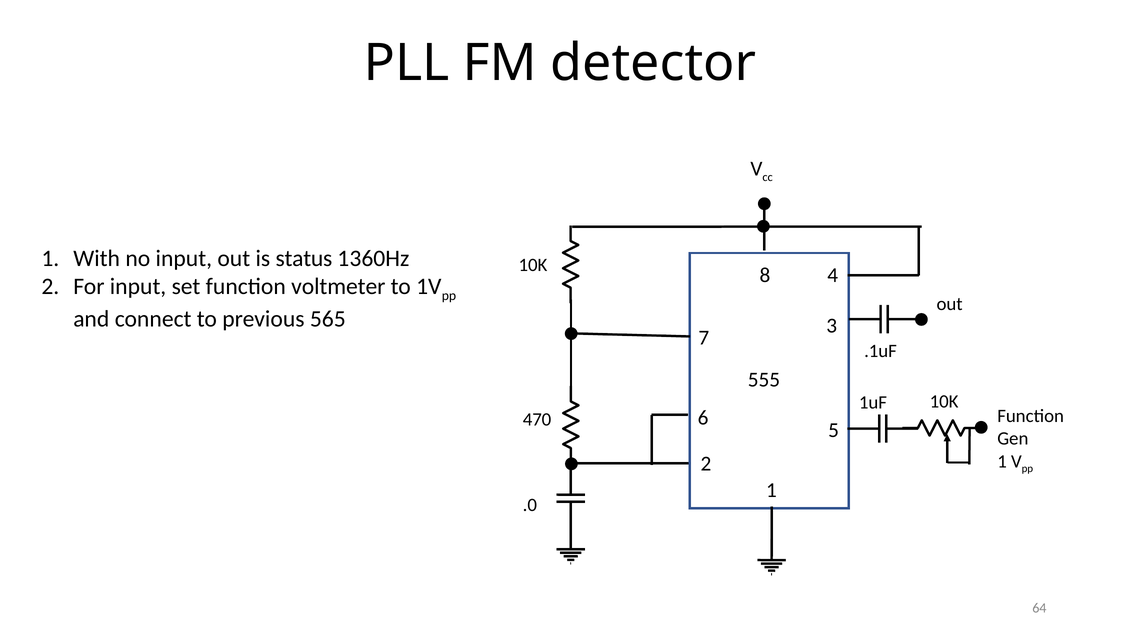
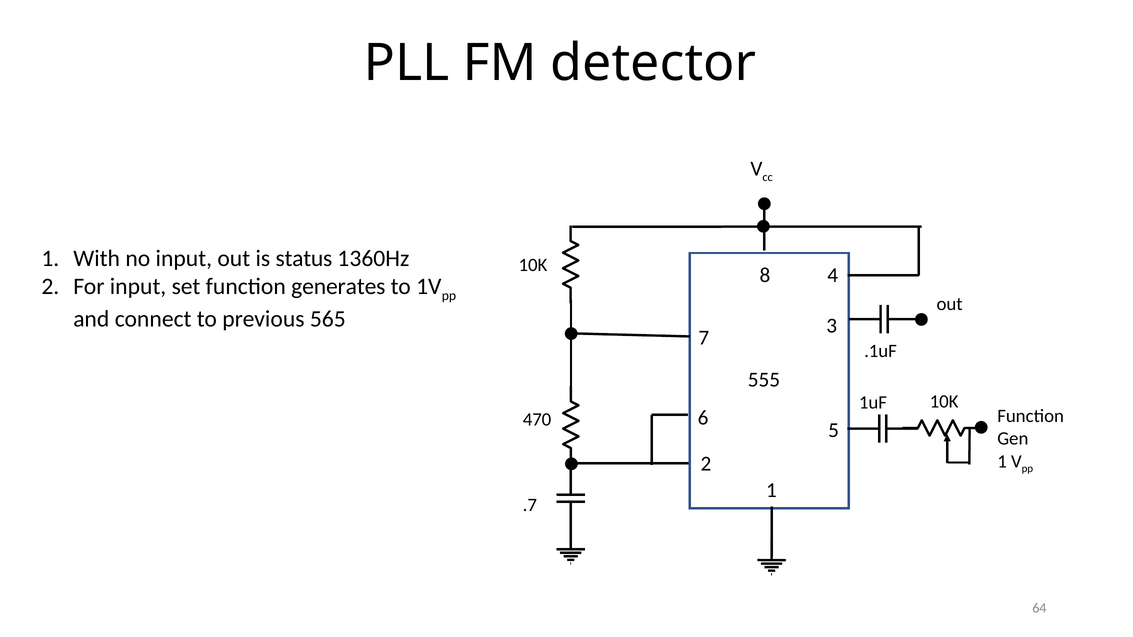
voltmeter: voltmeter -> generates
.0: .0 -> .7
